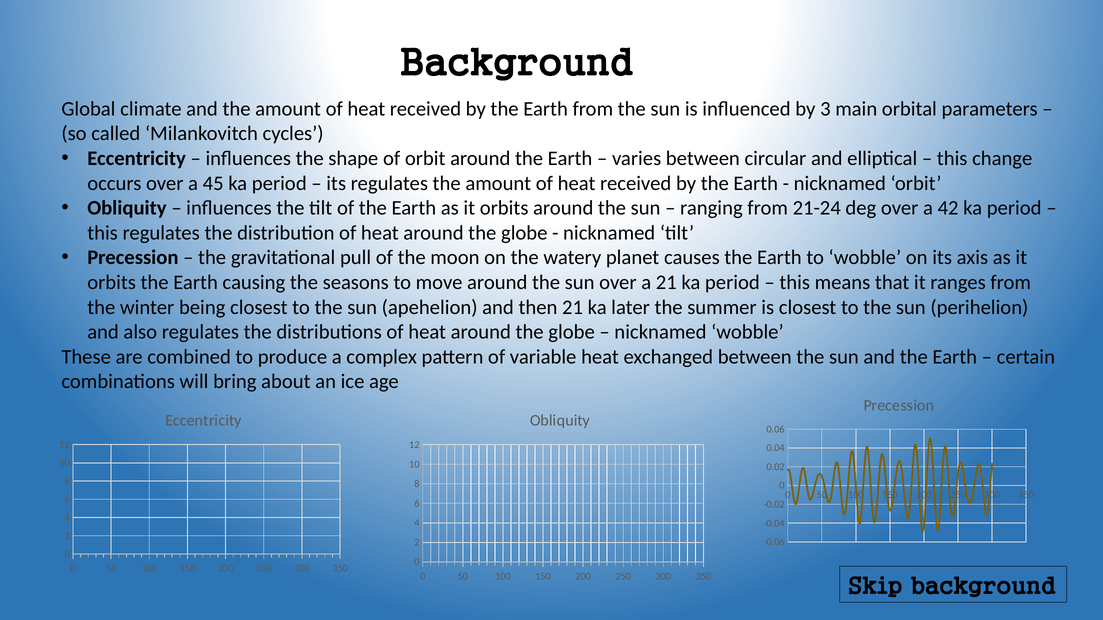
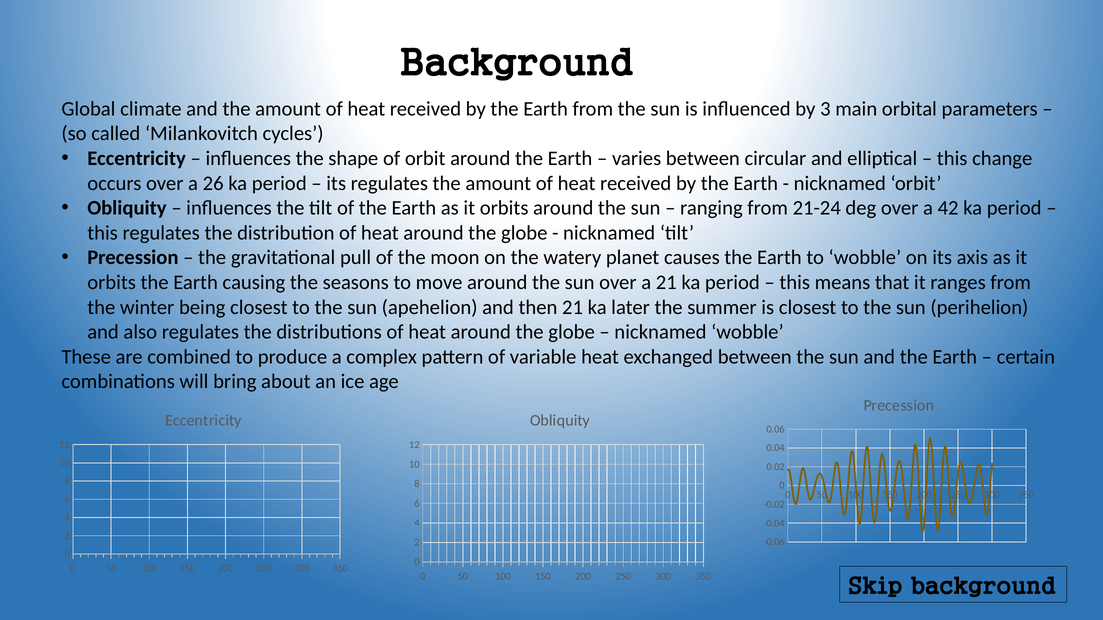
45: 45 -> 26
